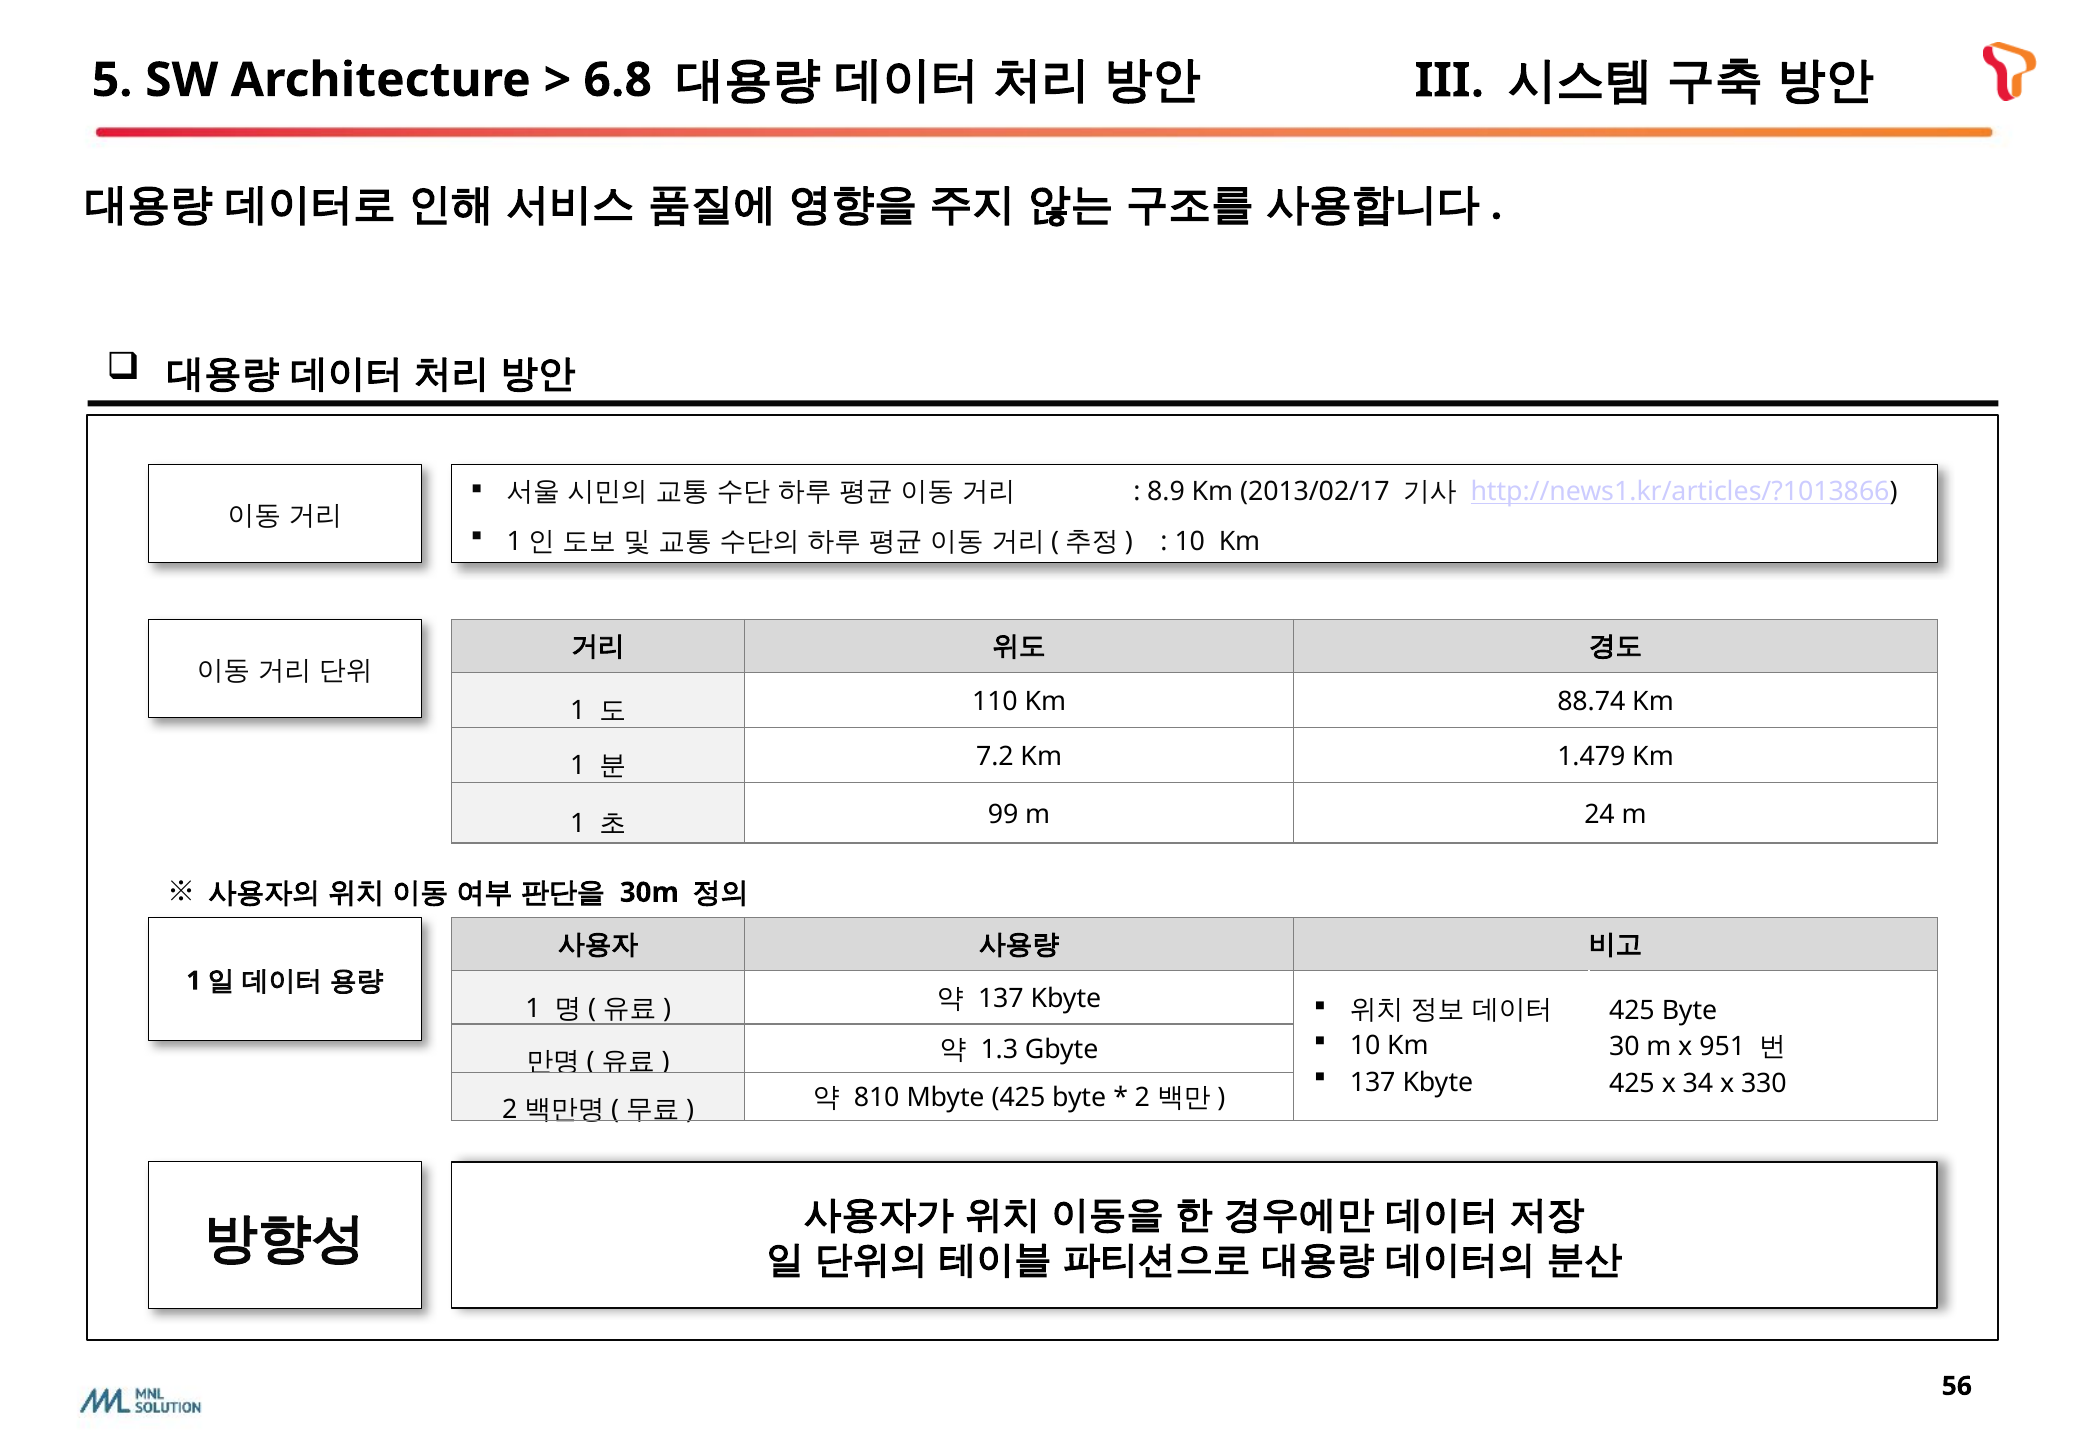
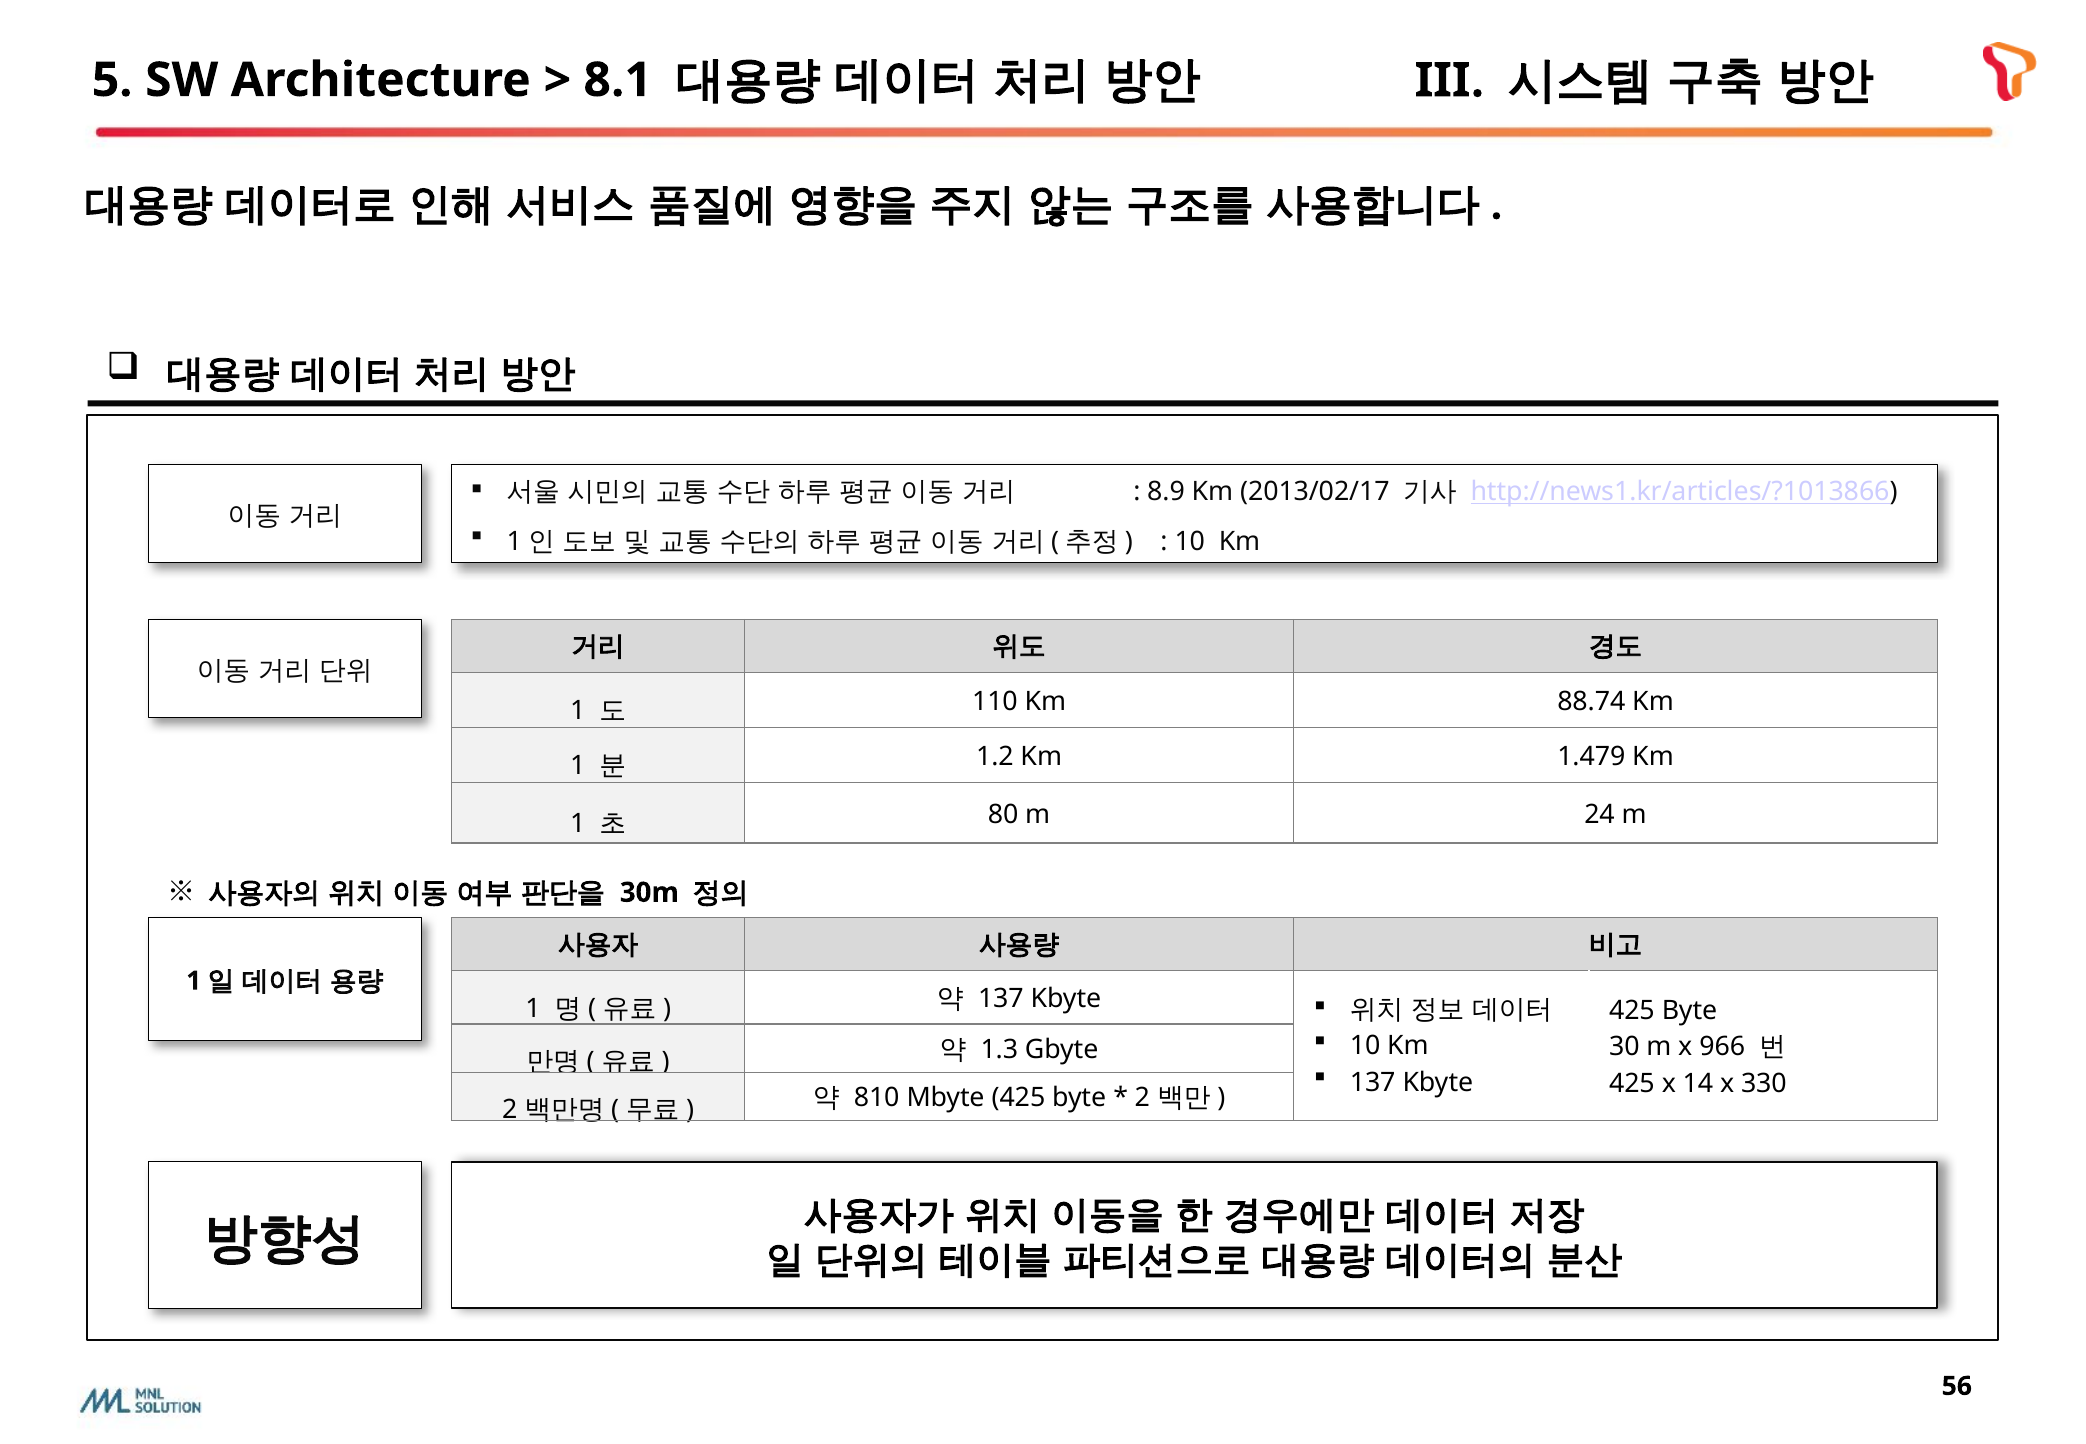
6.8: 6.8 -> 8.1
7.2: 7.2 -> 1.2
99: 99 -> 80
951: 951 -> 966
34: 34 -> 14
